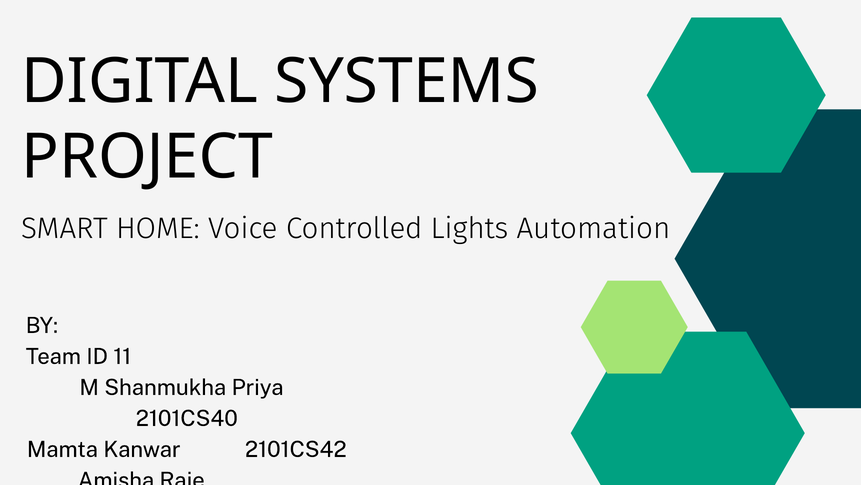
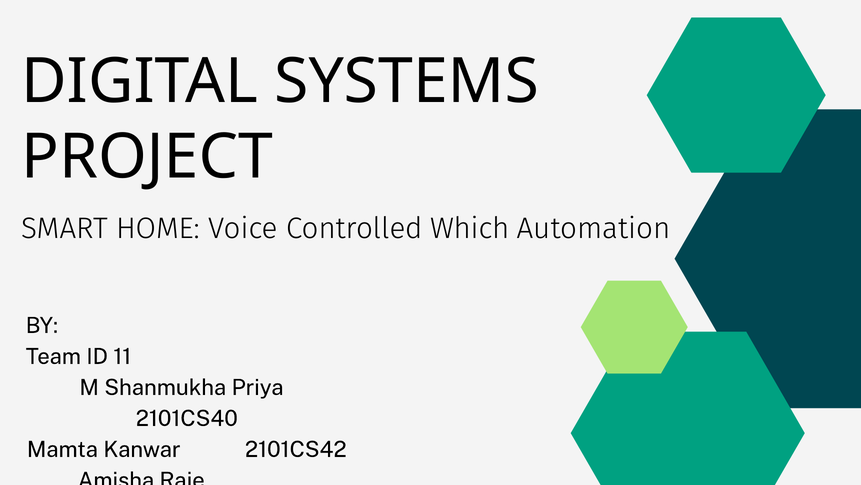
Lights: Lights -> Which
